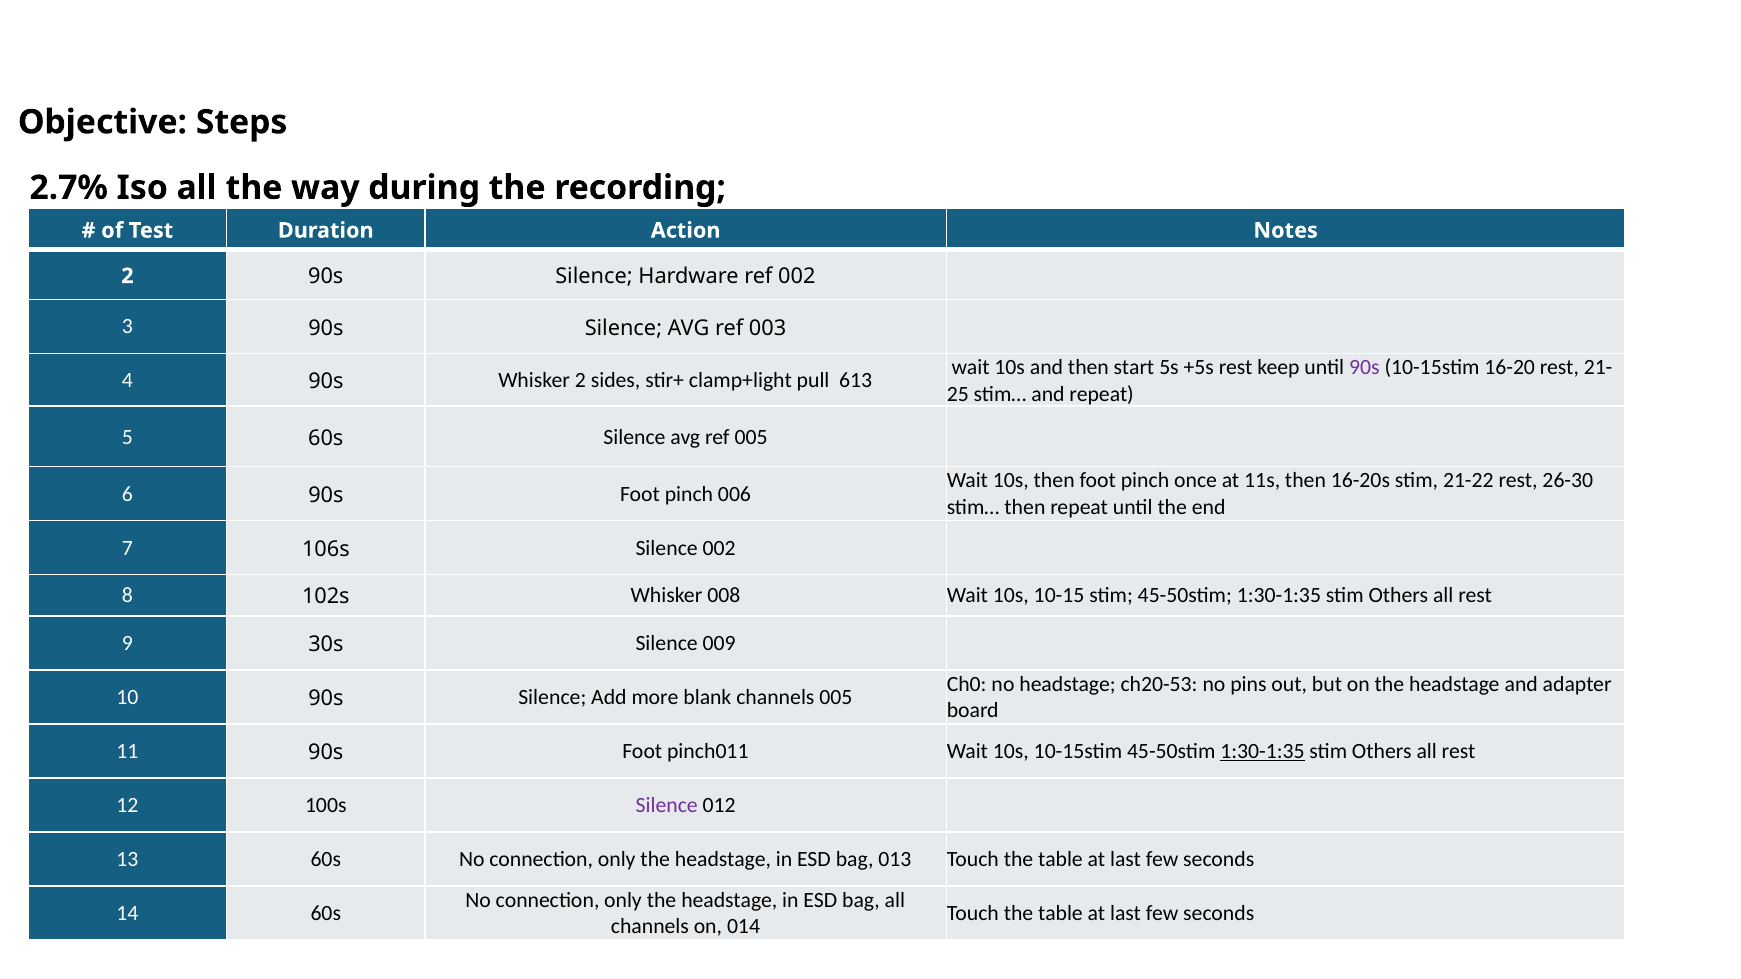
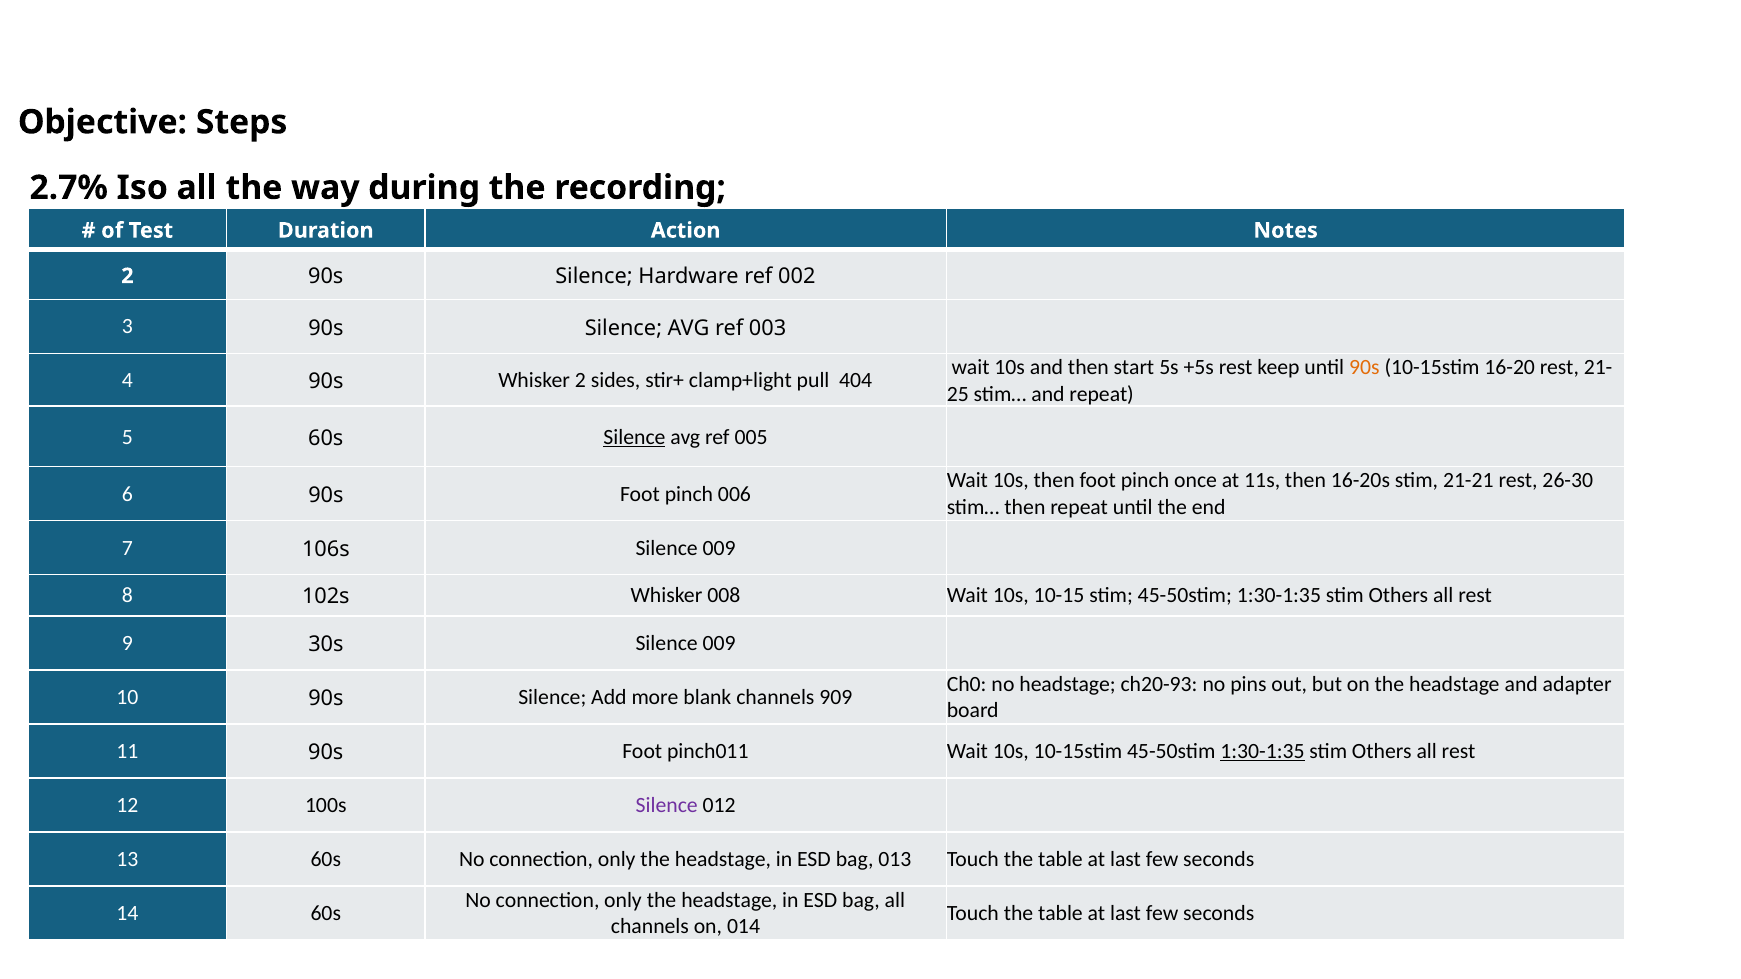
90s at (1364, 367) colour: purple -> orange
613: 613 -> 404
Silence at (634, 437) underline: none -> present
21-22: 21-22 -> 21-21
106s Silence 002: 002 -> 009
ch20-53: ch20-53 -> ch20-93
channels 005: 005 -> 909
